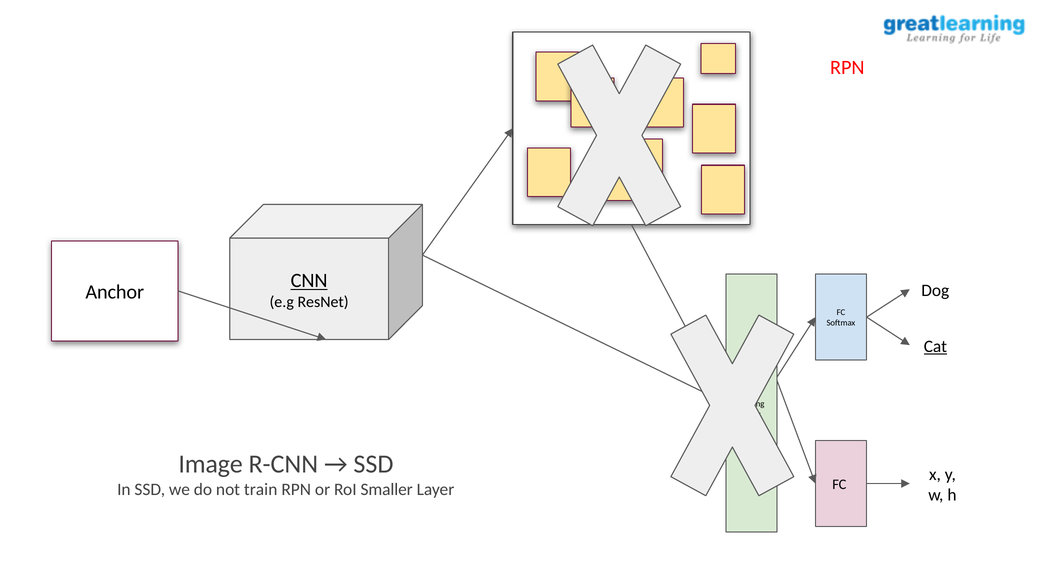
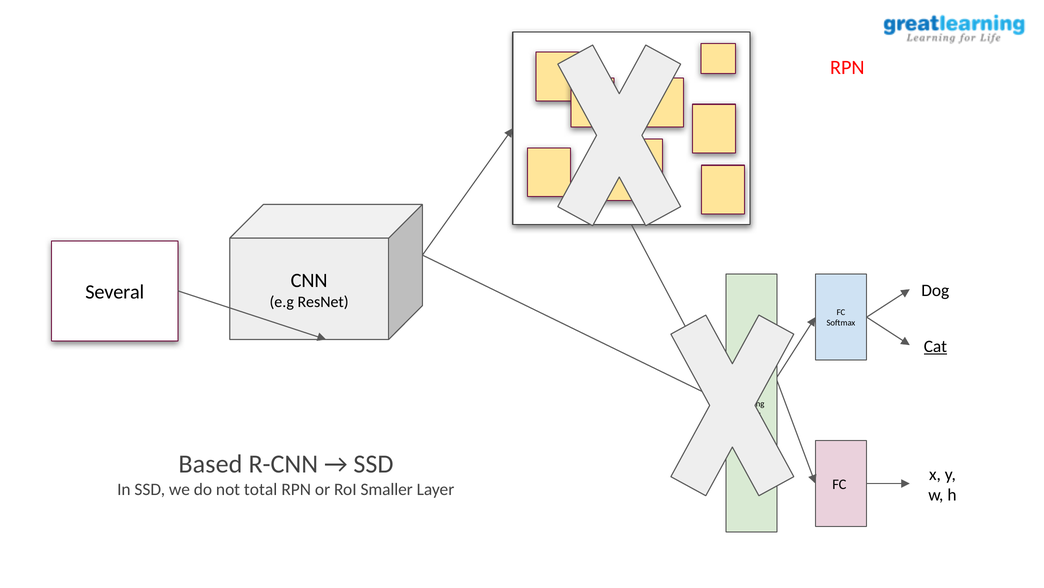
CNN underline: present -> none
Anchor: Anchor -> Several
Image: Image -> Based
train: train -> total
